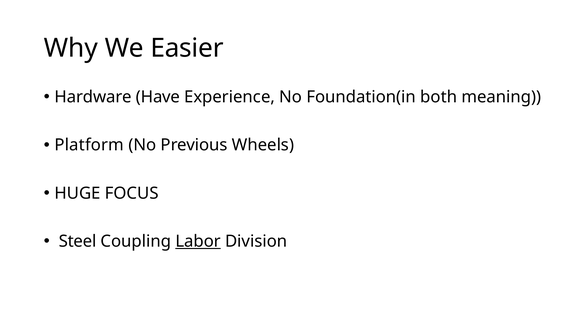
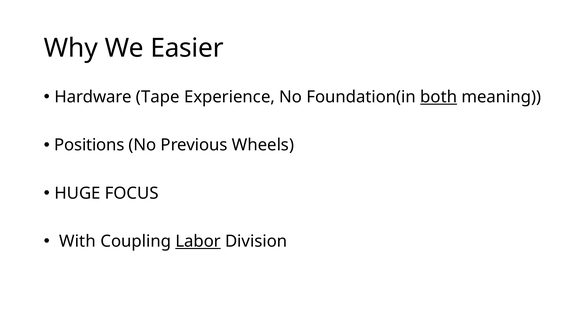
Have: Have -> Tape
both underline: none -> present
Platform: Platform -> Positions
Steel: Steel -> With
